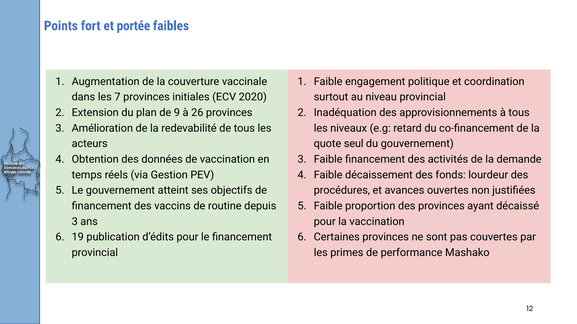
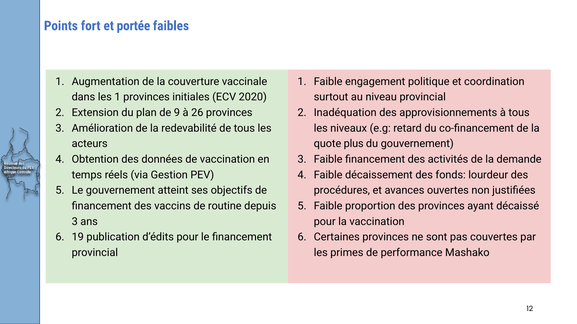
les 7: 7 -> 1
seul: seul -> plus
